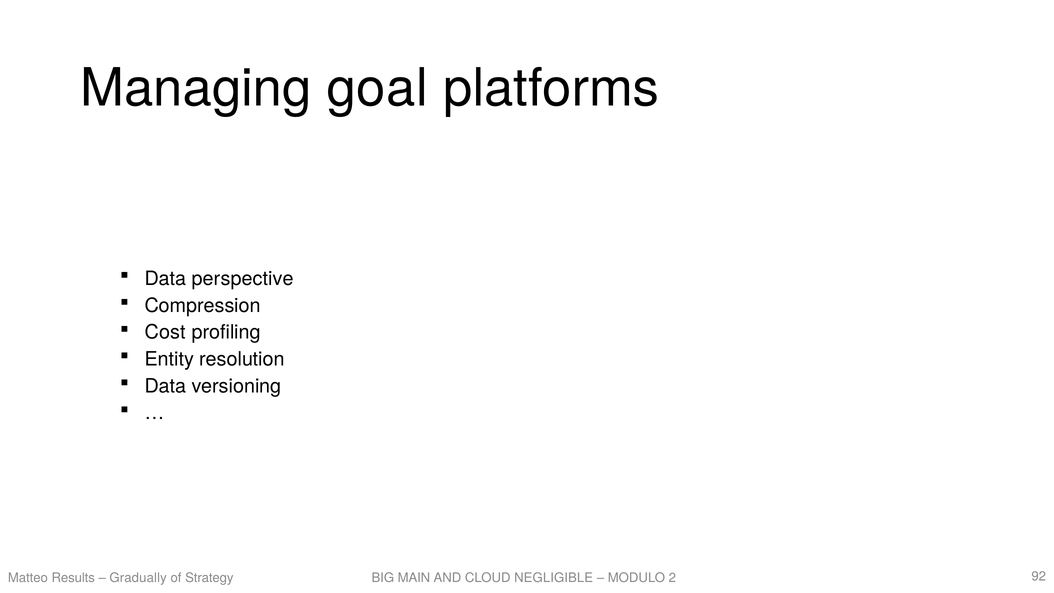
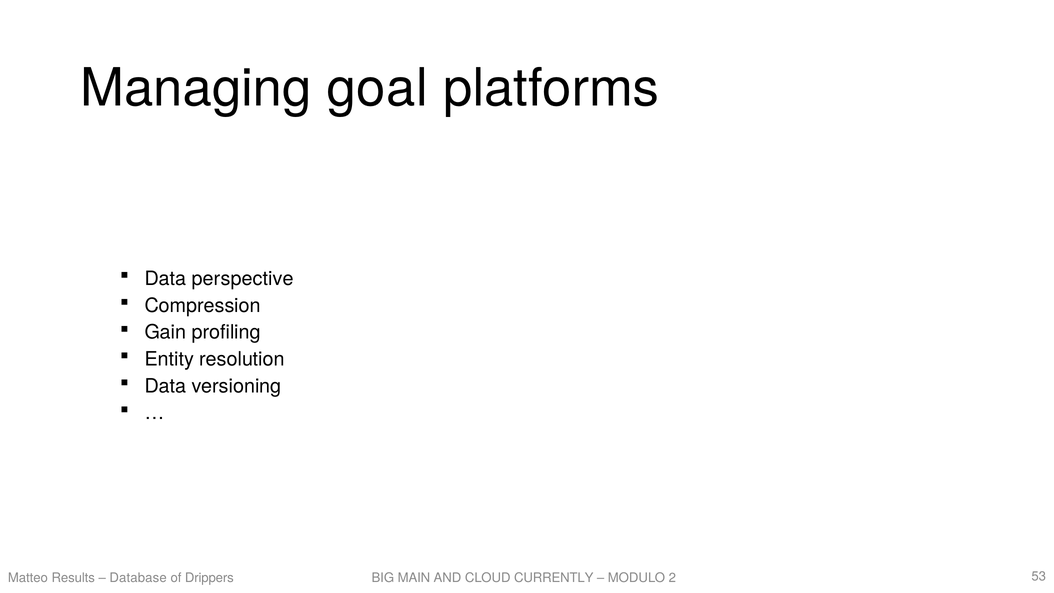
Cost: Cost -> Gain
Gradually: Gradually -> Database
Strategy: Strategy -> Drippers
NEGLIGIBLE: NEGLIGIBLE -> CURRENTLY
92: 92 -> 53
